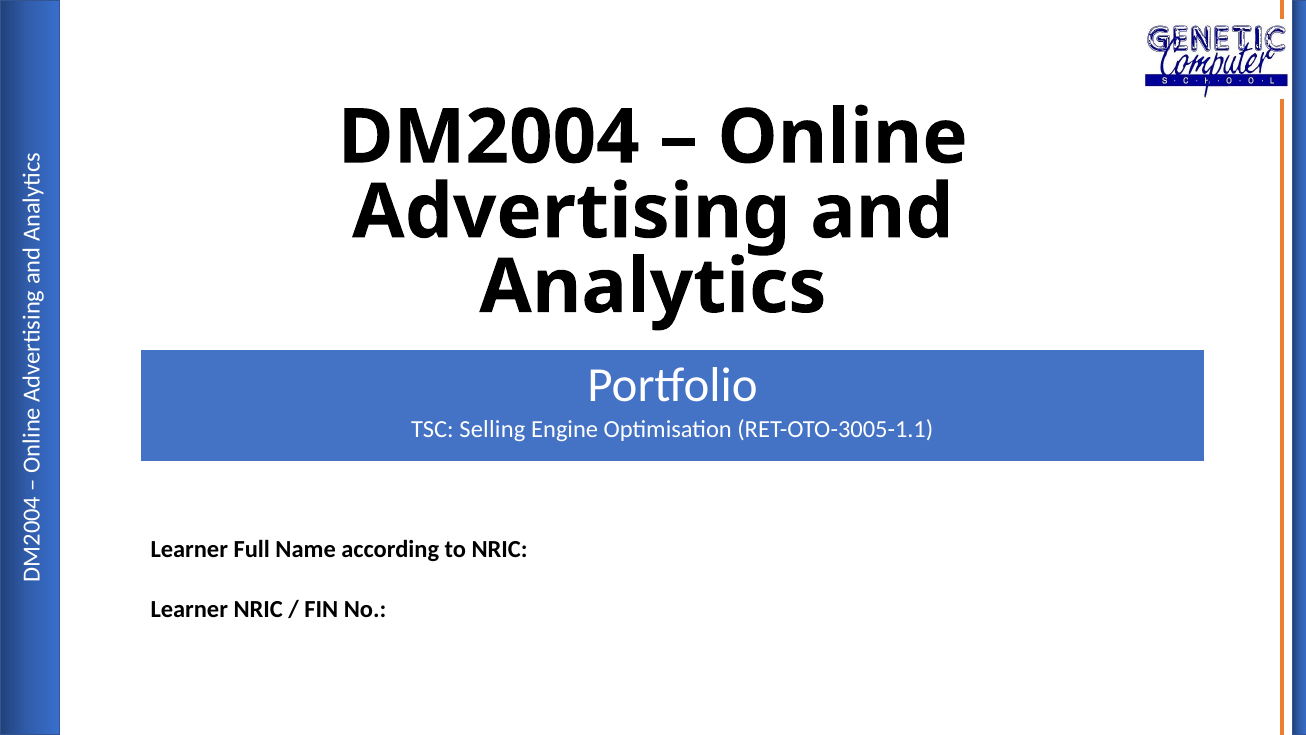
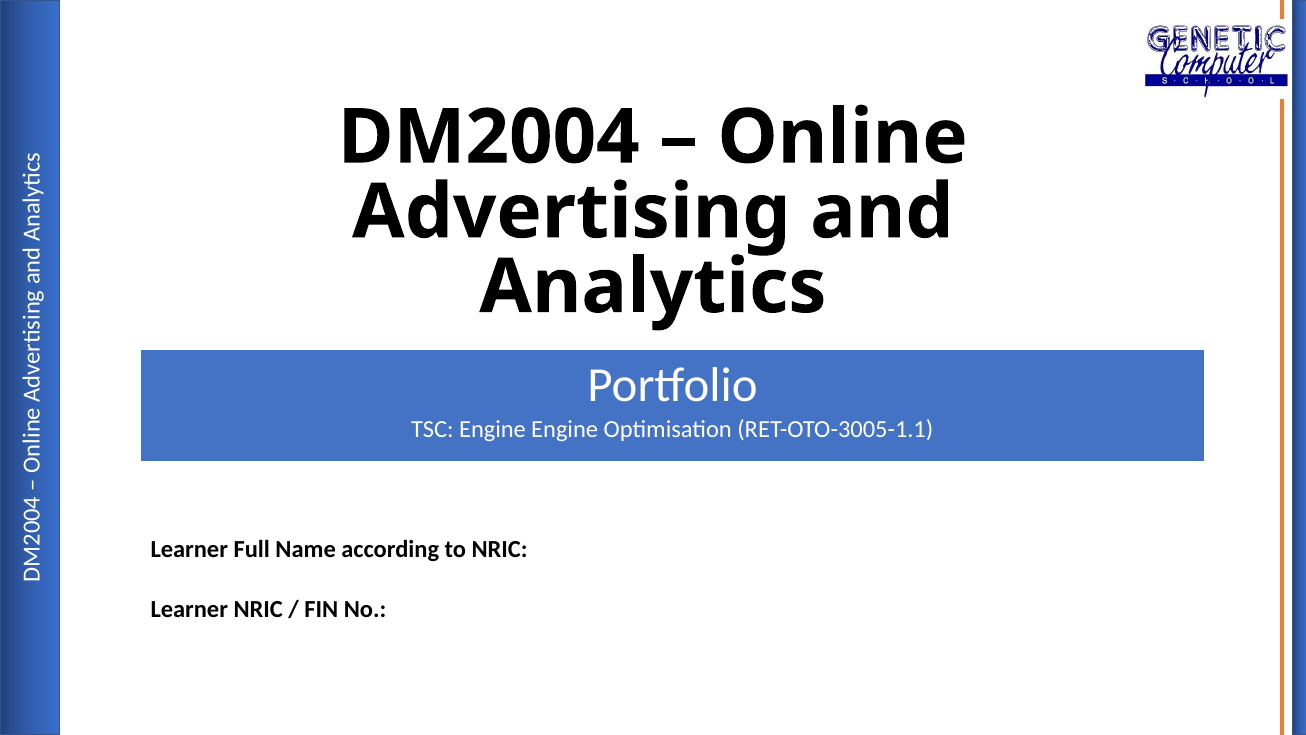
TSC Selling: Selling -> Engine
